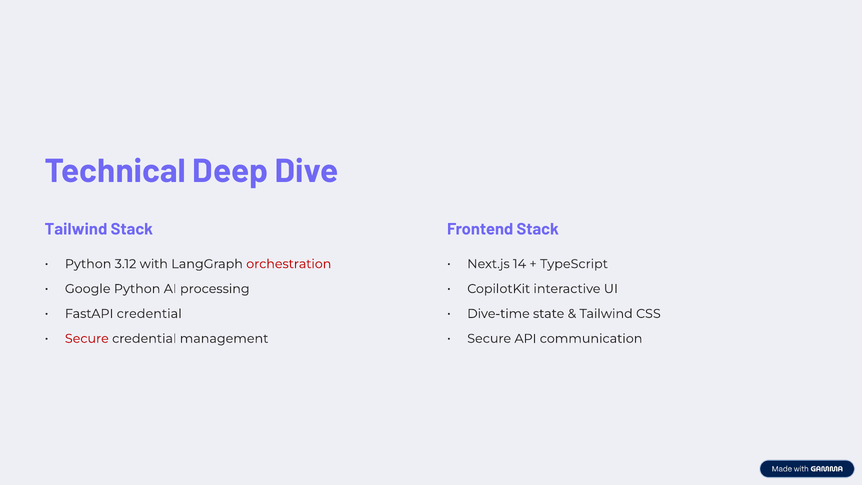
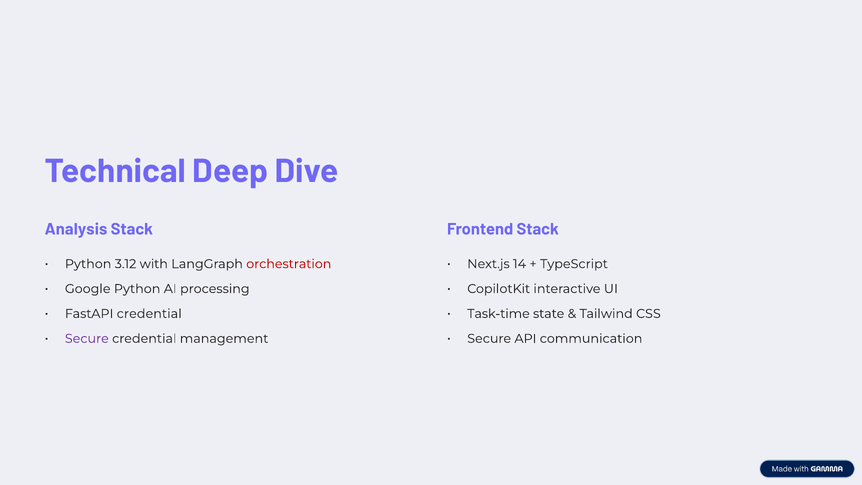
Tailwind at (76, 229): Tailwind -> Analysis
Dive-time: Dive-time -> Task-time
Secure at (87, 339) colour: red -> purple
